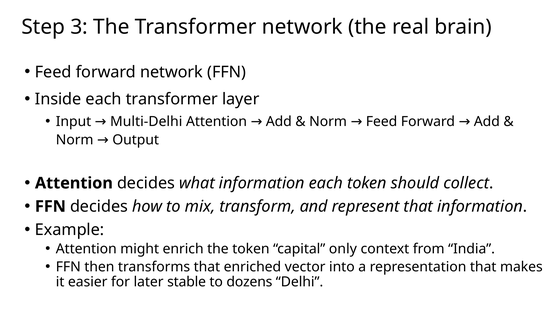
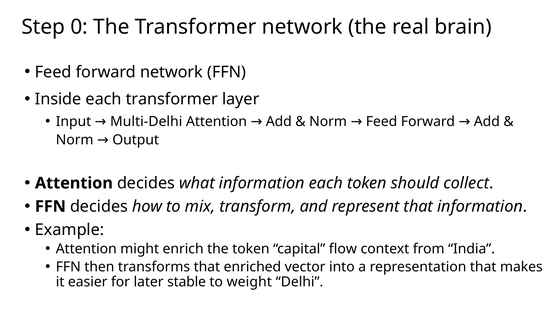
3: 3 -> 0
only: only -> flow
dozens: dozens -> weight
